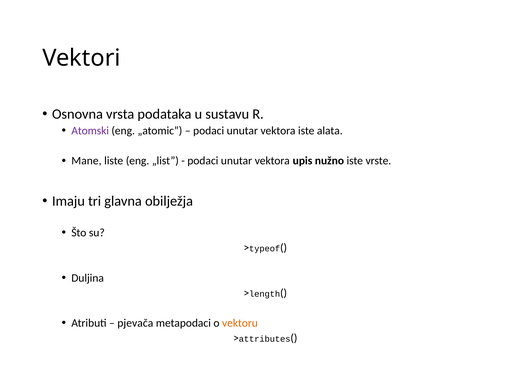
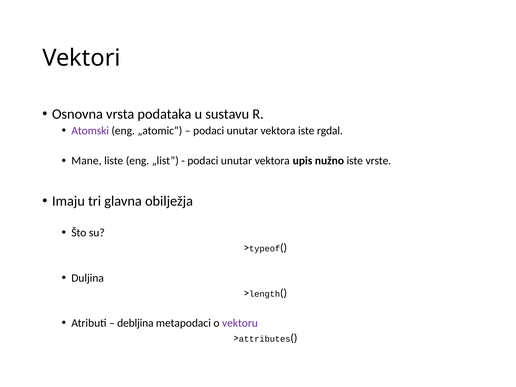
alata: alata -> rgdal
pjevača: pjevača -> debljina
vektoru colour: orange -> purple
